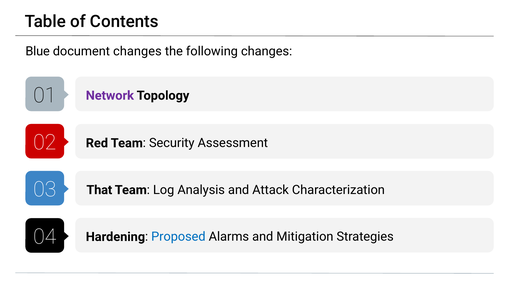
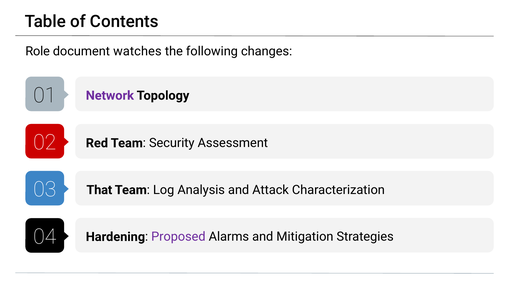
Blue: Blue -> Role
document changes: changes -> watches
Proposed colour: blue -> purple
